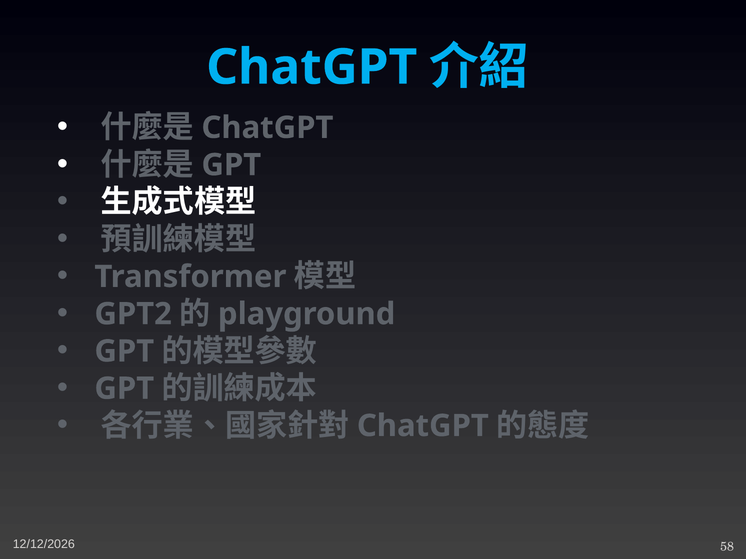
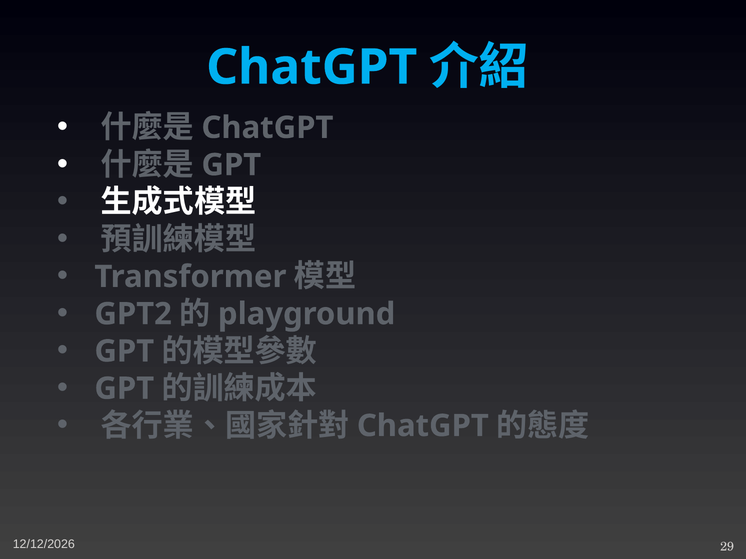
58: 58 -> 29
